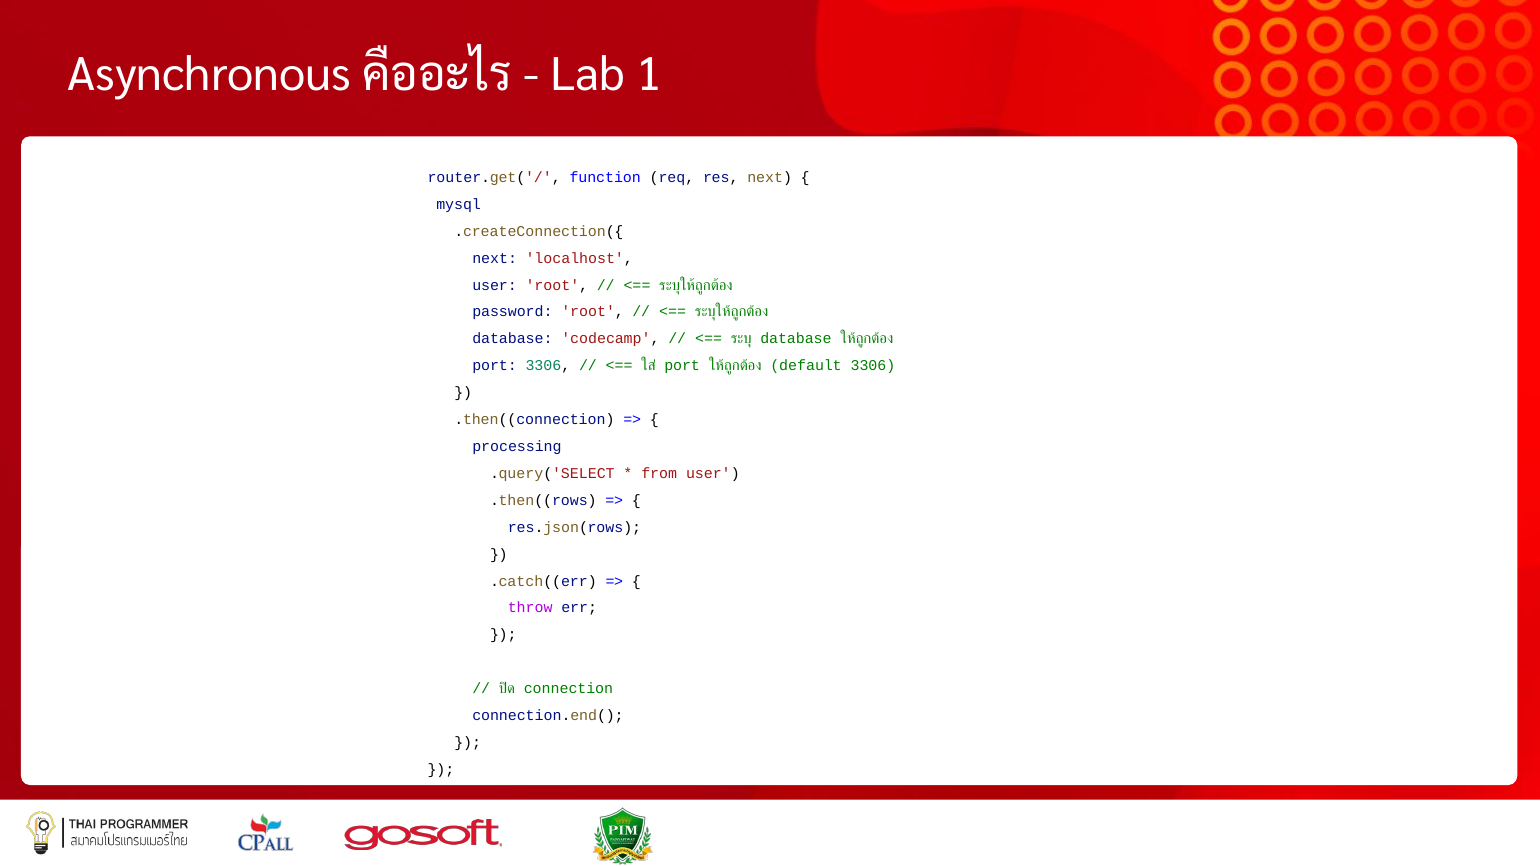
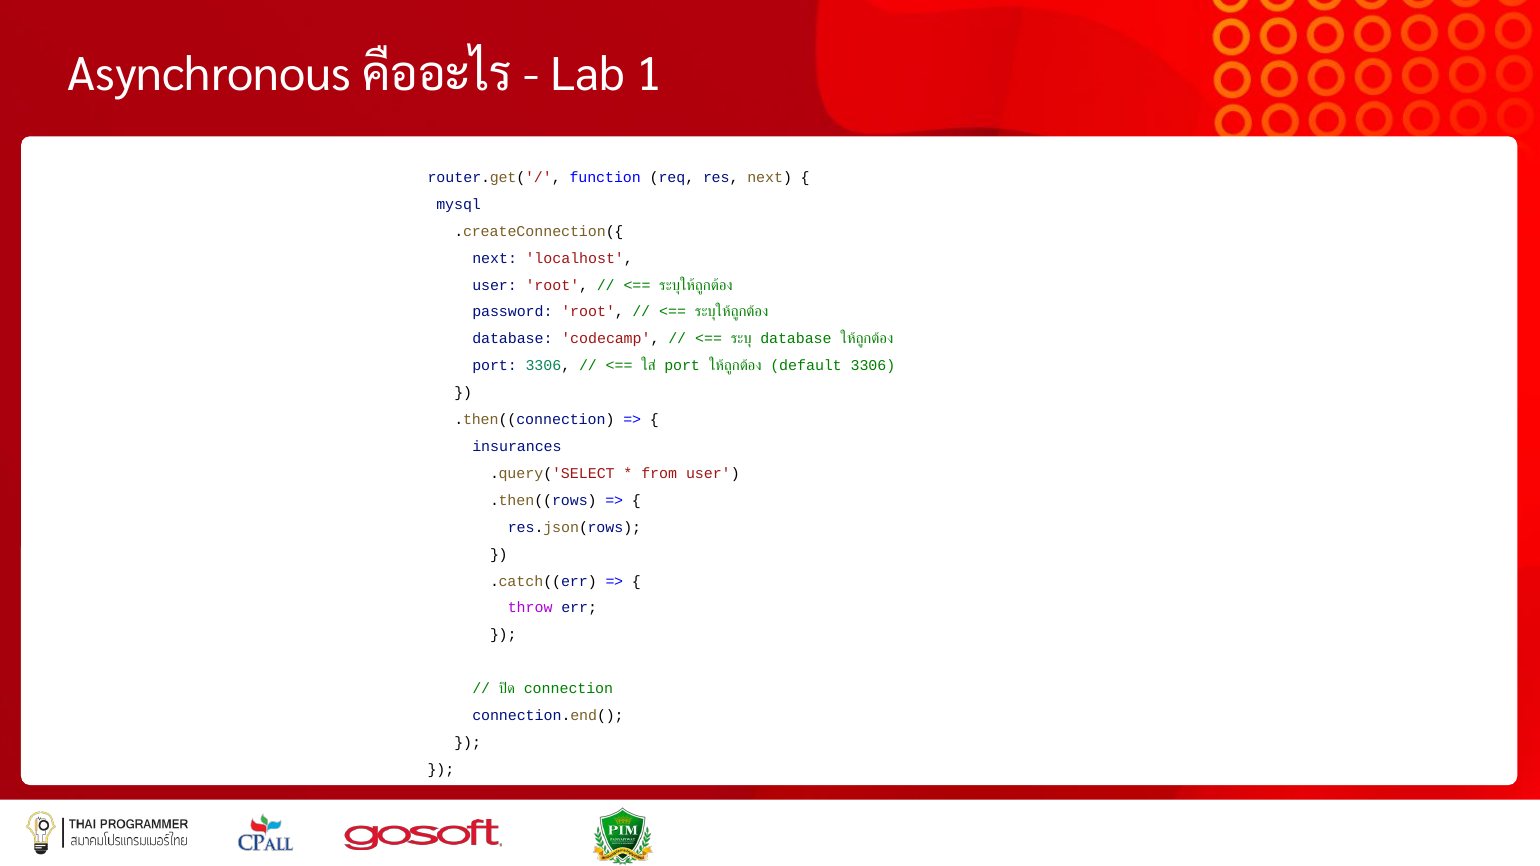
processing: processing -> insurances
